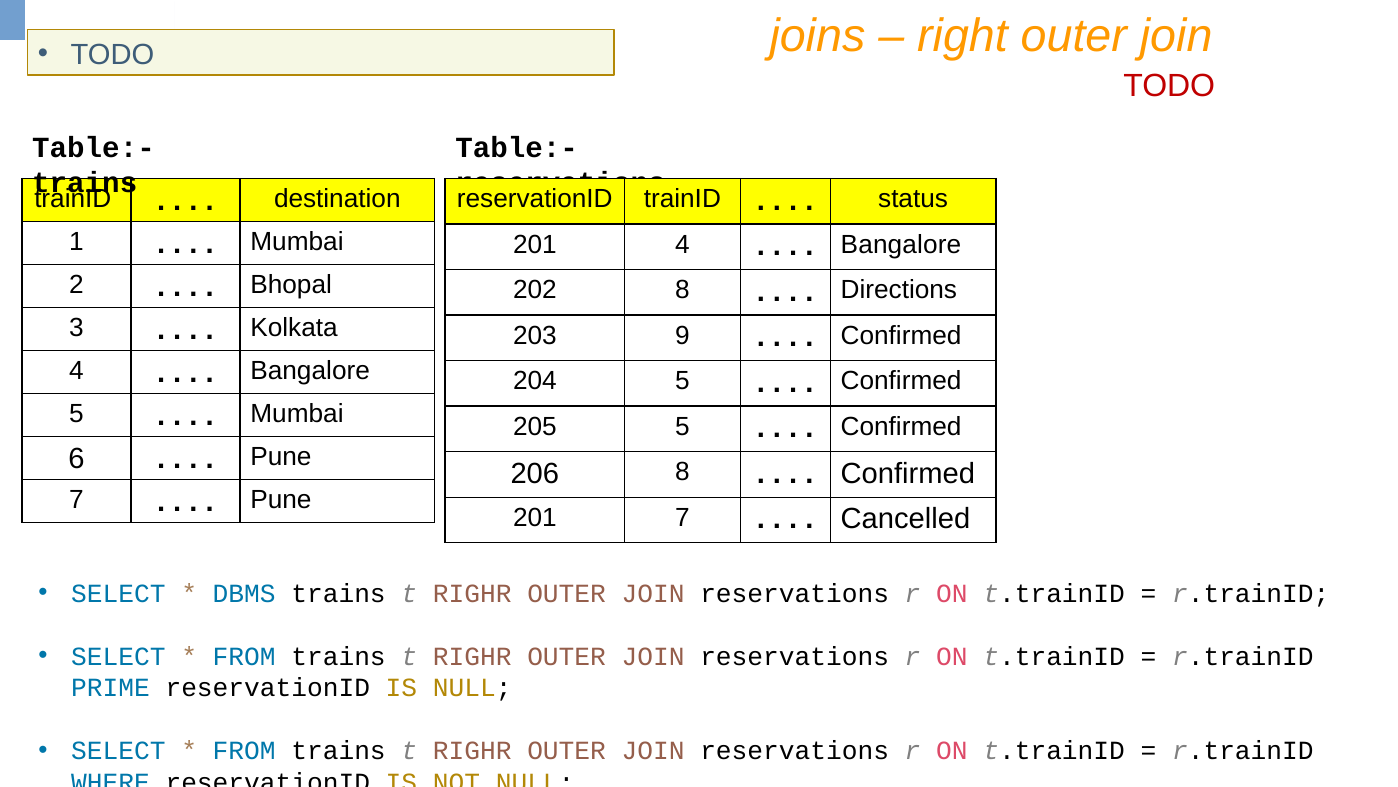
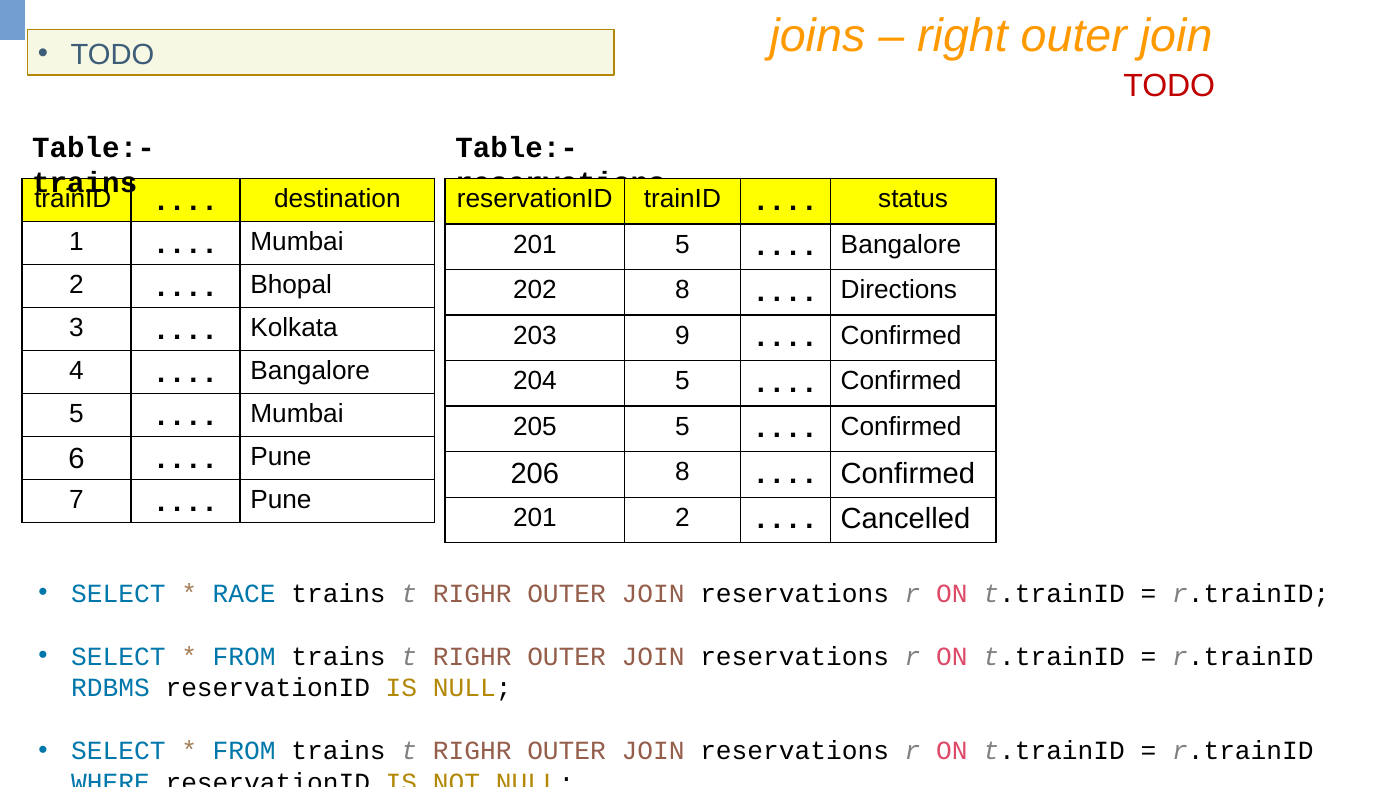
201 4: 4 -> 5
201 7: 7 -> 2
DBMS: DBMS -> RACE
PRIME: PRIME -> RDBMS
